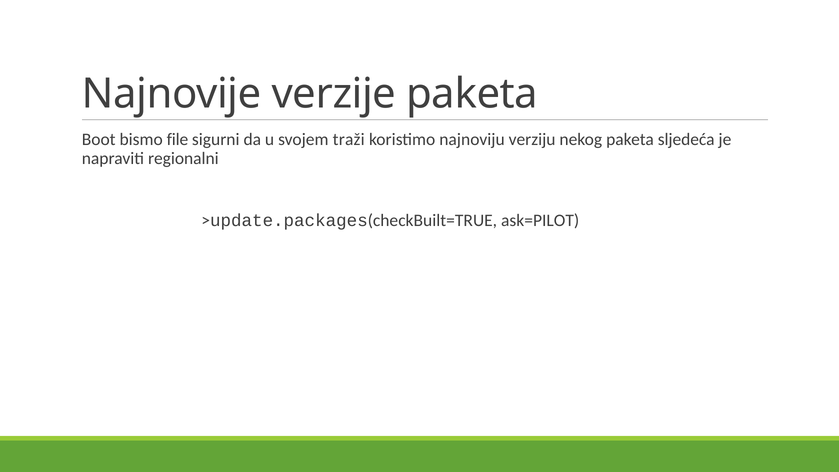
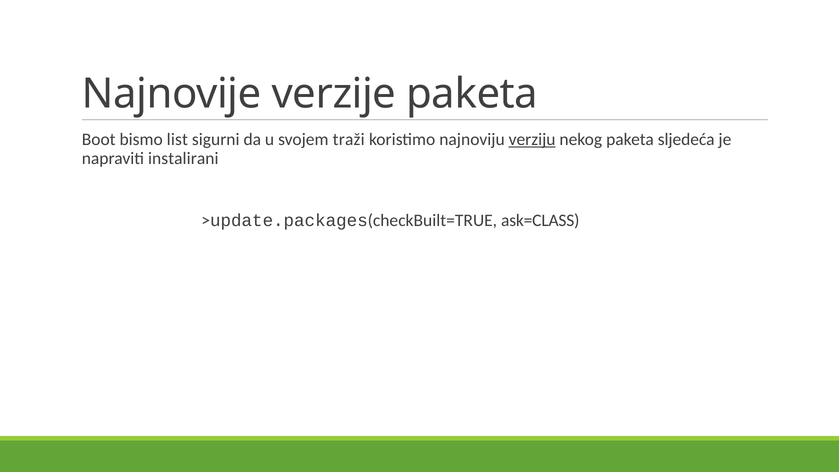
file: file -> list
verziju underline: none -> present
regionalni: regionalni -> instalirani
ask=PILOT: ask=PILOT -> ask=CLASS
